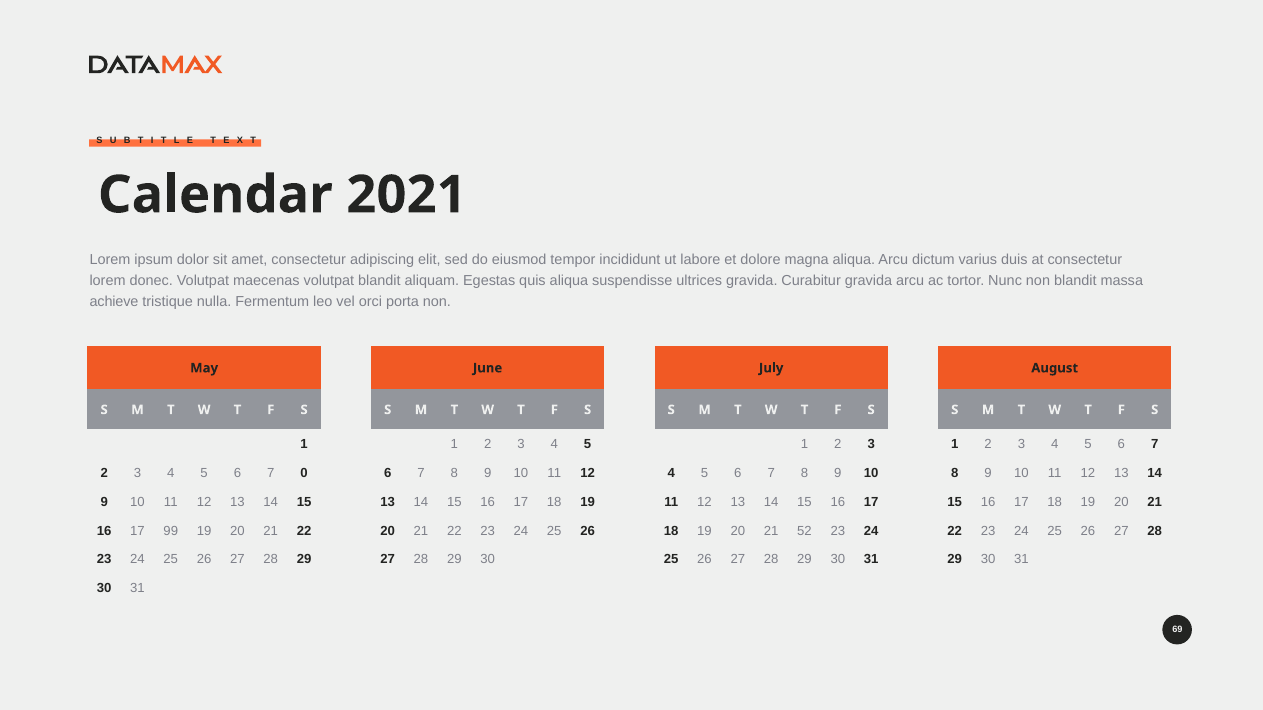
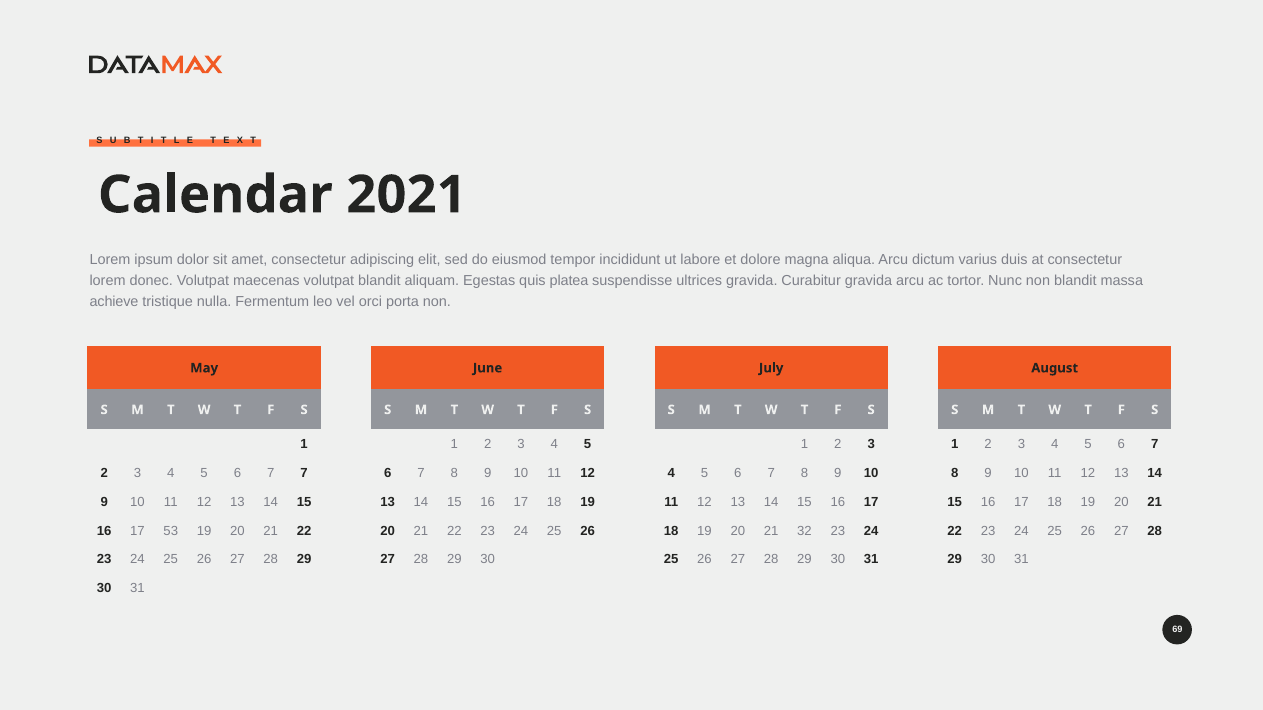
quis aliqua: aliqua -> platea
7 0: 0 -> 7
99: 99 -> 53
52: 52 -> 32
